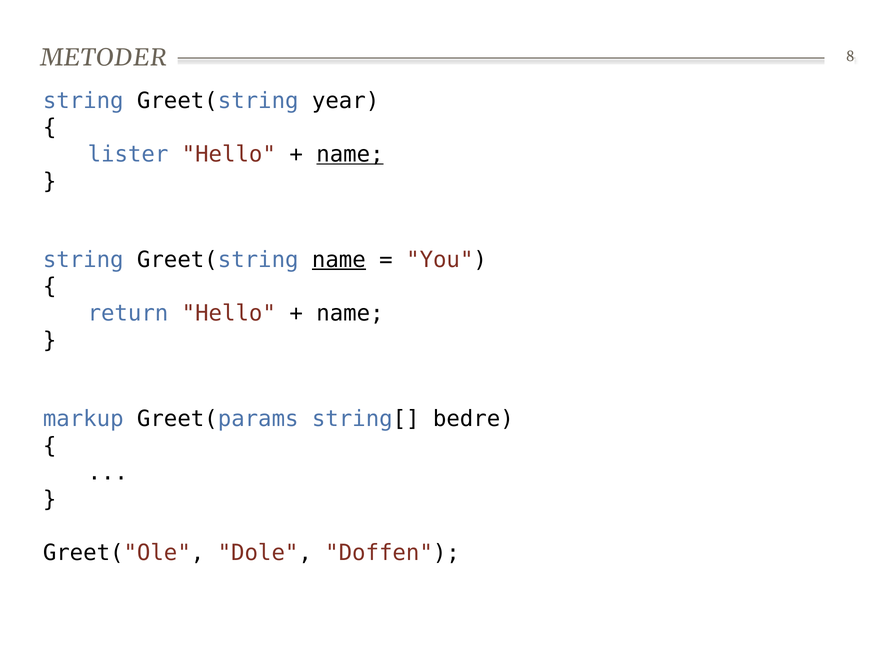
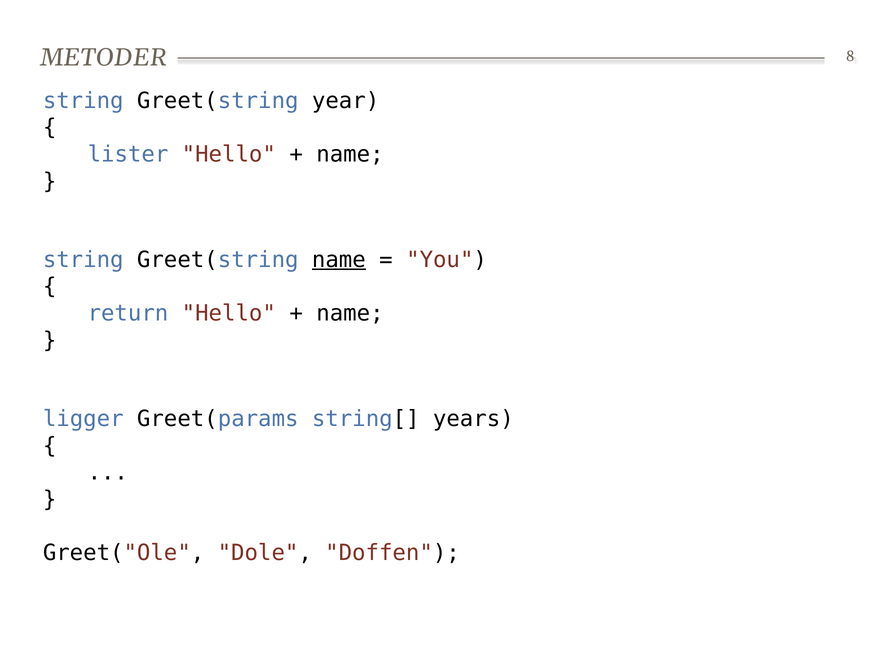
name at (350, 154) underline: present -> none
markup: markup -> ligger
bedre: bedre -> years
